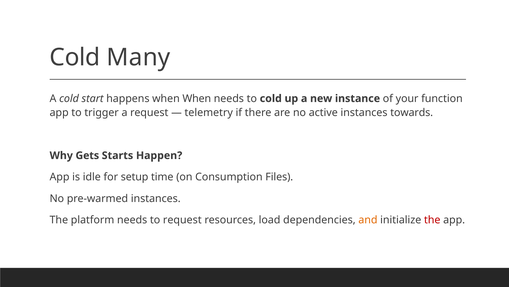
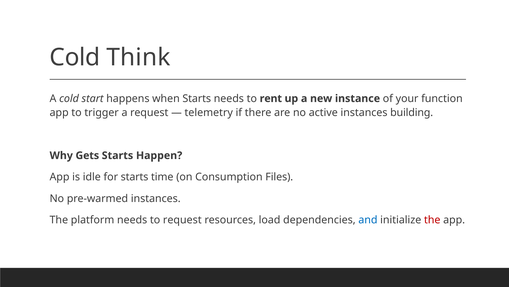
Many: Many -> Think
when When: When -> Starts
to cold: cold -> rent
towards: towards -> building
for setup: setup -> starts
and colour: orange -> blue
